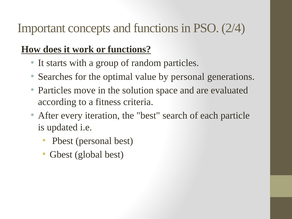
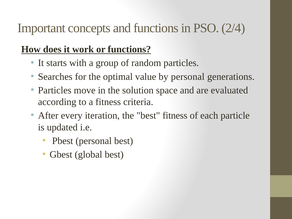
best search: search -> fitness
